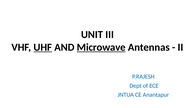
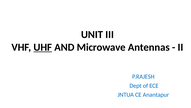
Microwave underline: present -> none
